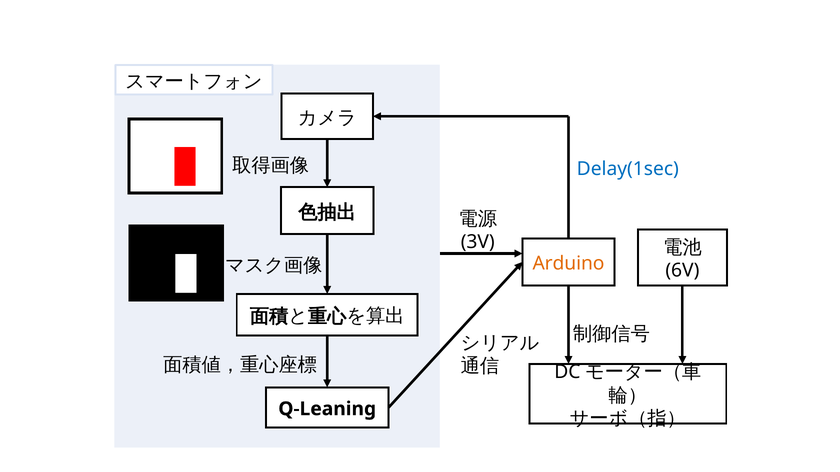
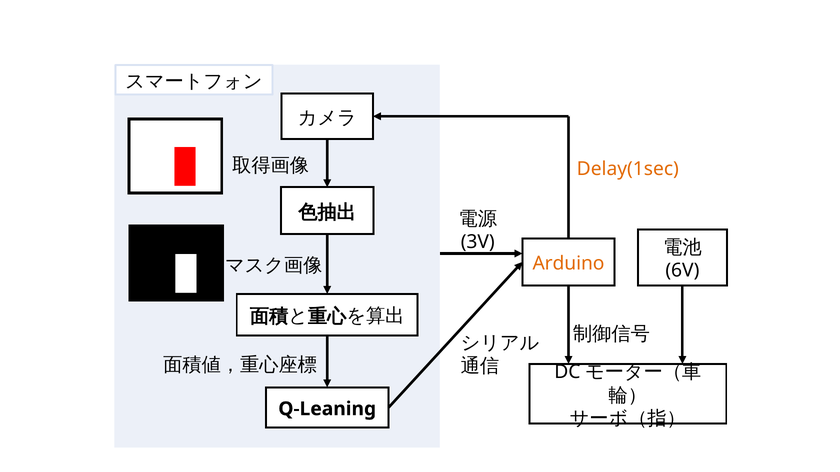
Delay(1sec colour: blue -> orange
